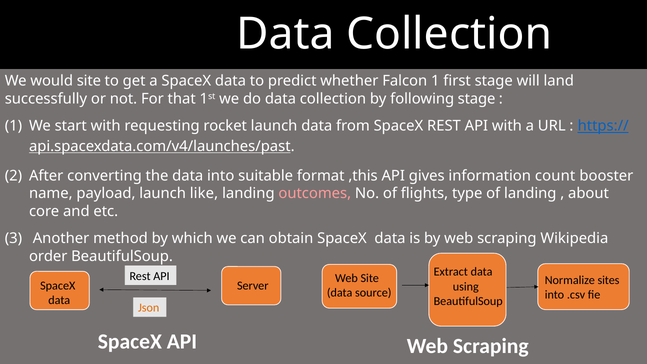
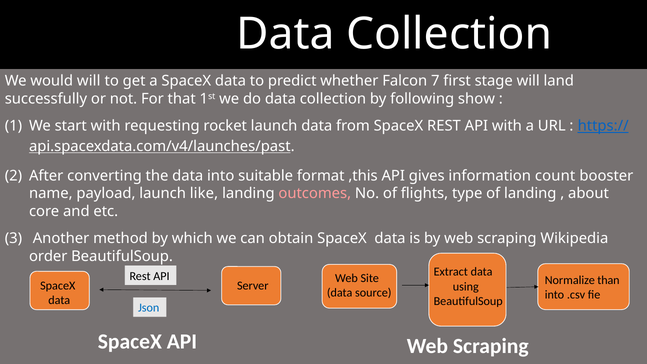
would site: site -> will
Falcon 1: 1 -> 7
following stage: stage -> show
sites: sites -> than
Json colour: orange -> blue
